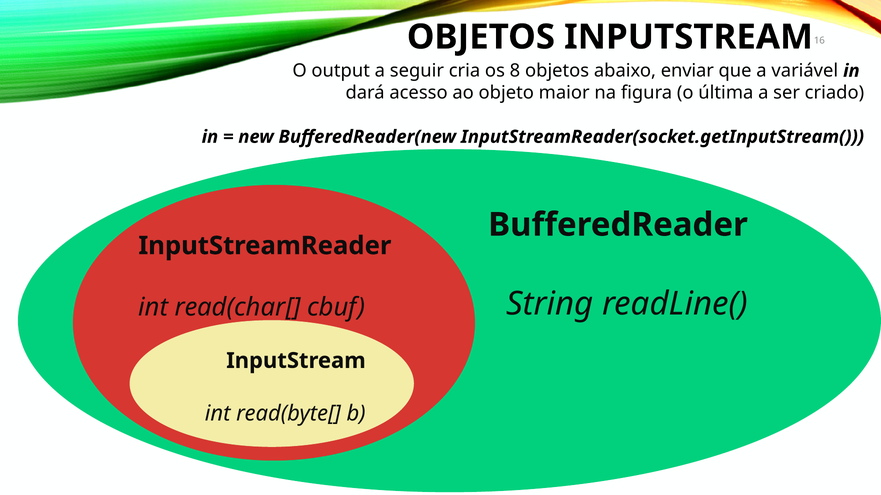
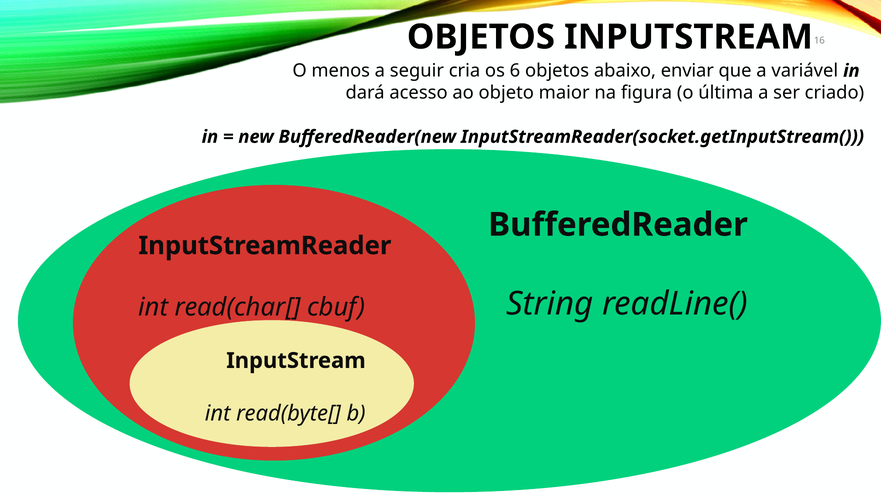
output: output -> menos
8: 8 -> 6
